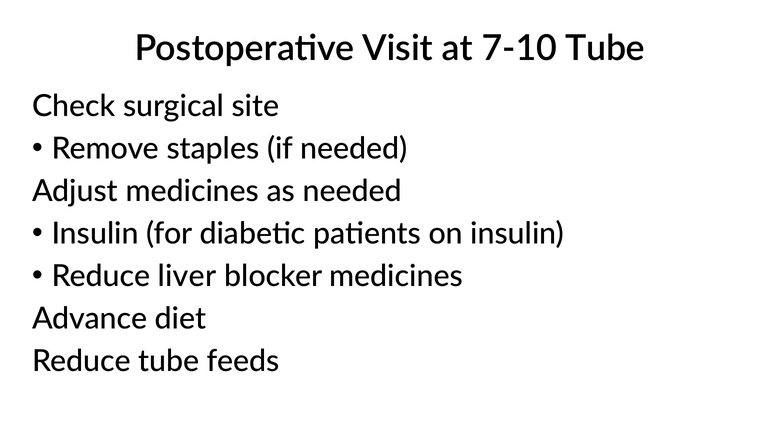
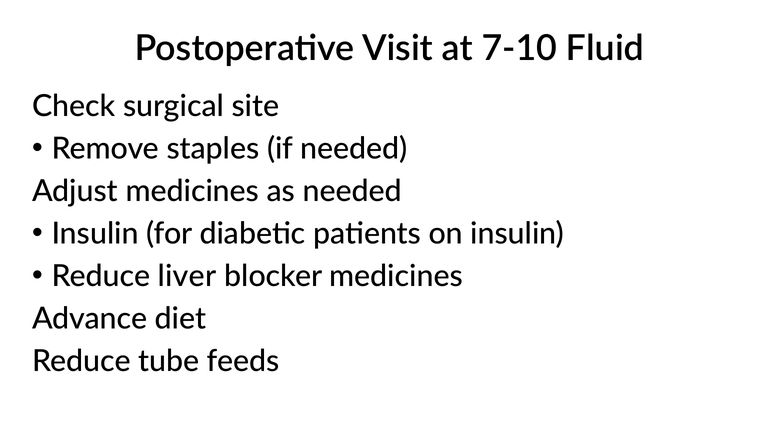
7-10 Tube: Tube -> Fluid
